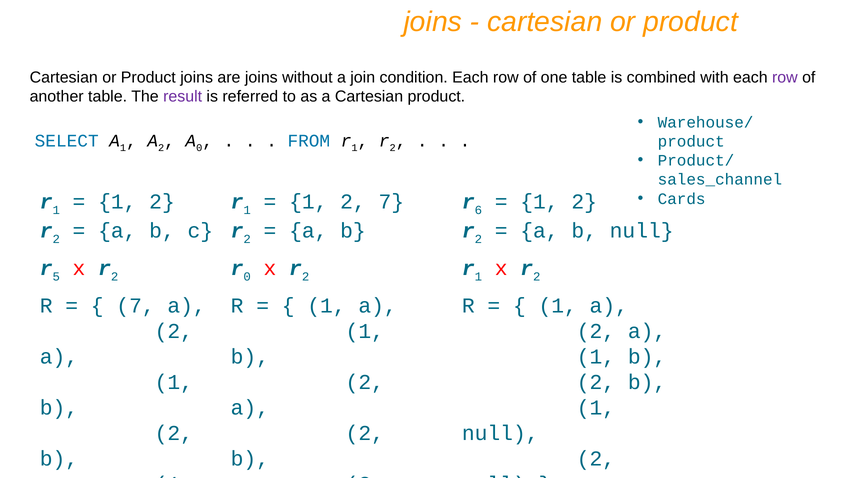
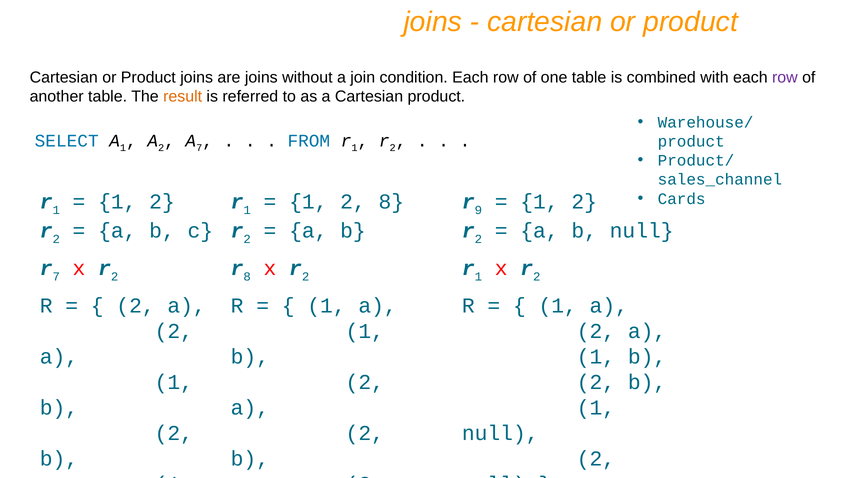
result colour: purple -> orange
A 0: 0 -> 7
2 7: 7 -> 8
6: 6 -> 9
r 5: 5 -> 7
r 0: 0 -> 8
7 at (136, 306): 7 -> 2
